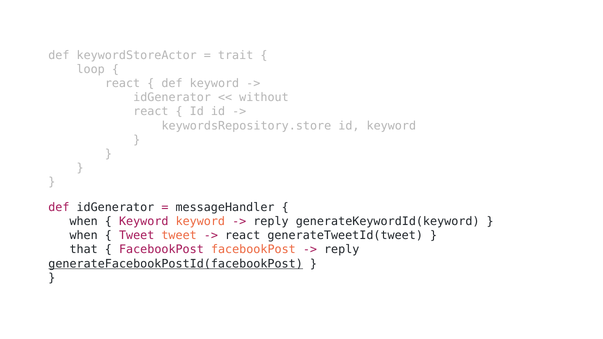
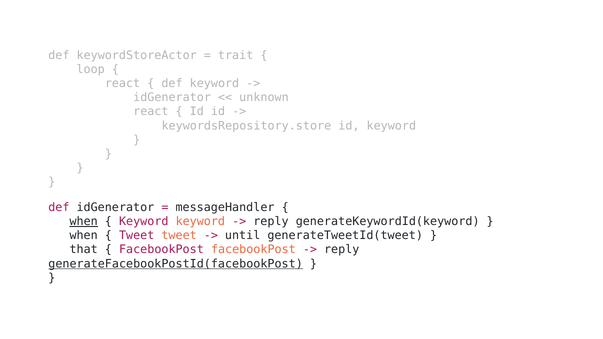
without: without -> unknown
when at (84, 222) underline: none -> present
react at (243, 236): react -> until
